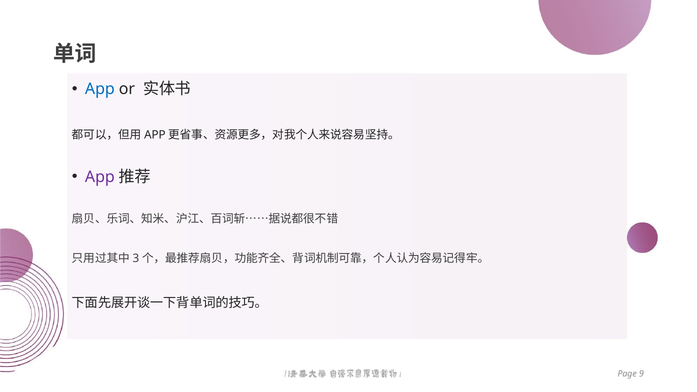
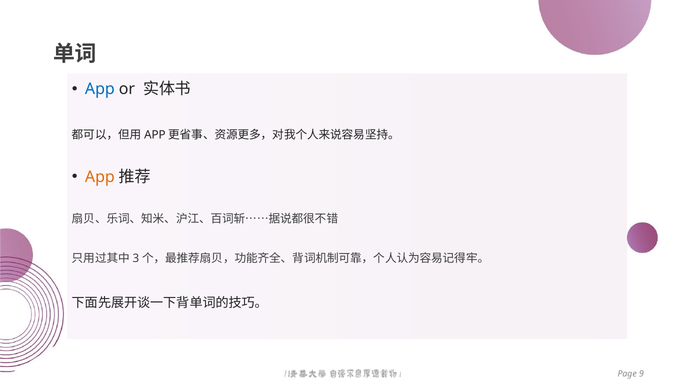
App at (100, 177) colour: purple -> orange
